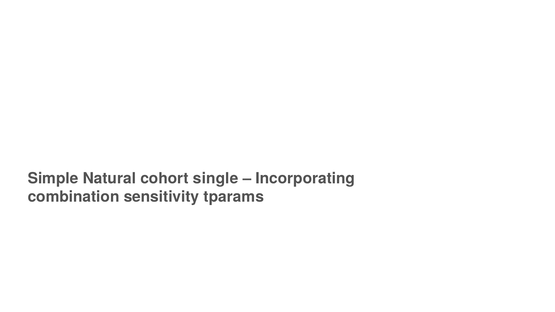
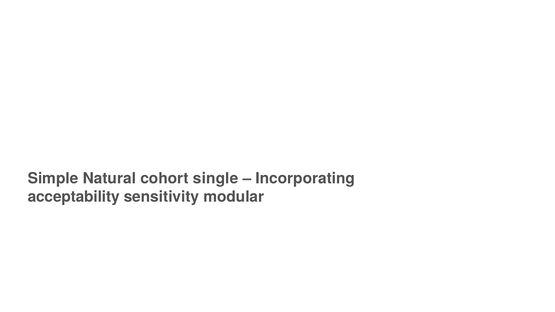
combination: combination -> acceptability
tparams: tparams -> modular
